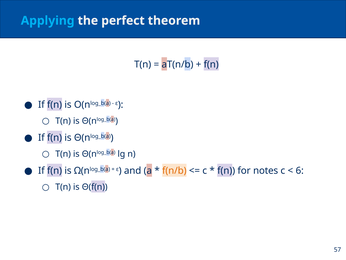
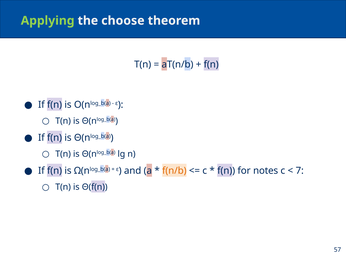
Applying colour: light blue -> light green
perfect: perfect -> choose
6: 6 -> 7
